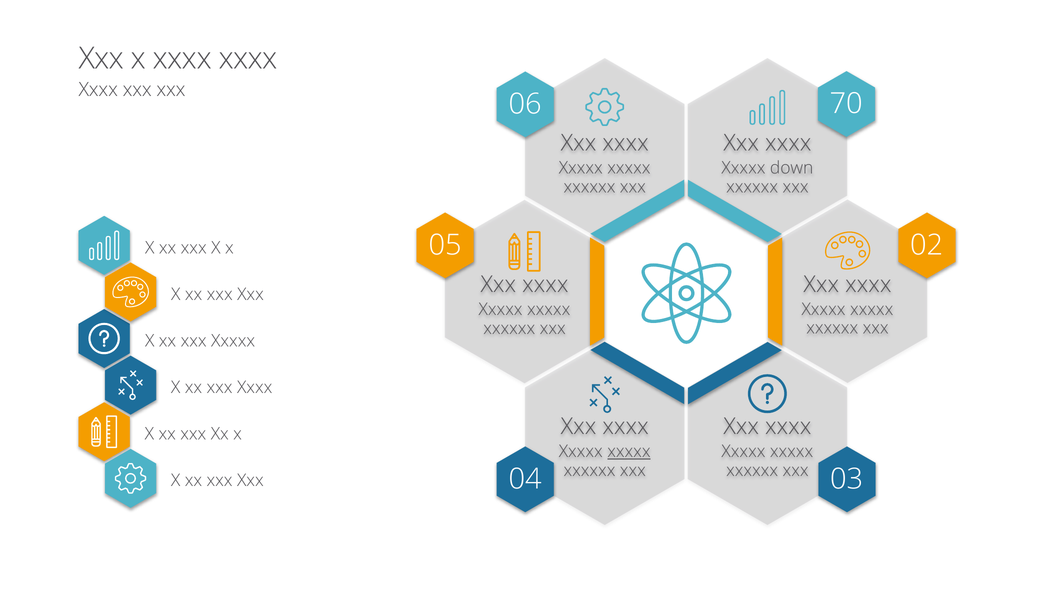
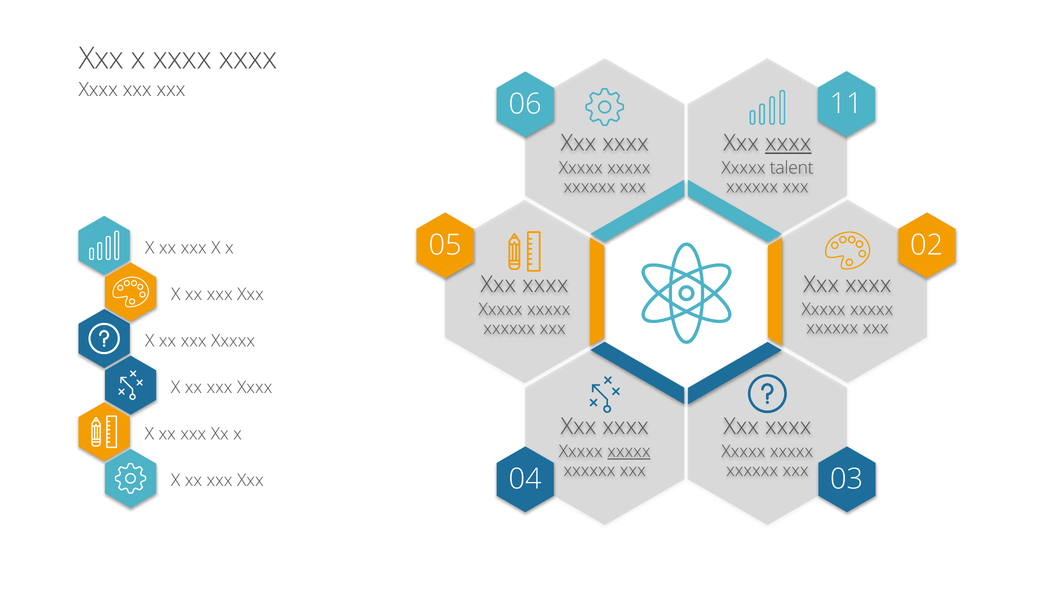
70: 70 -> 11
xxxx at (788, 143) underline: none -> present
down: down -> talent
